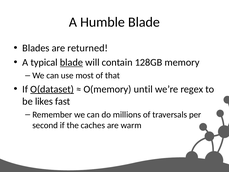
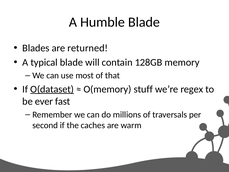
blade at (71, 62) underline: present -> none
until: until -> stuff
likes: likes -> ever
